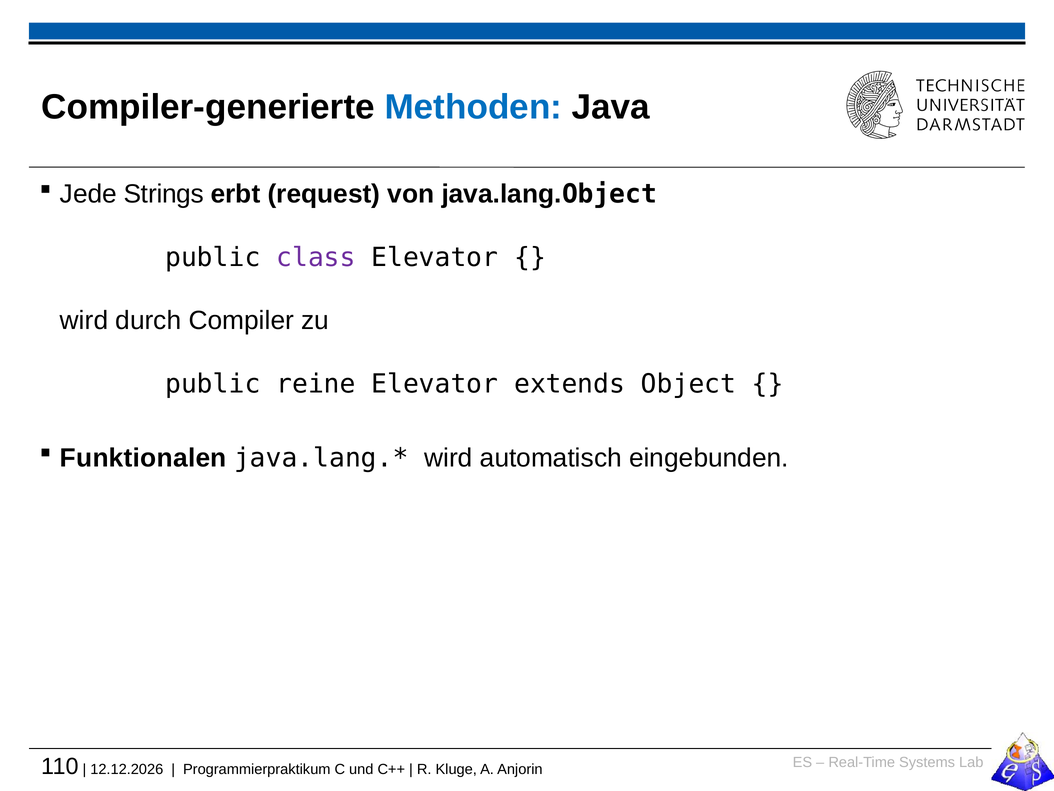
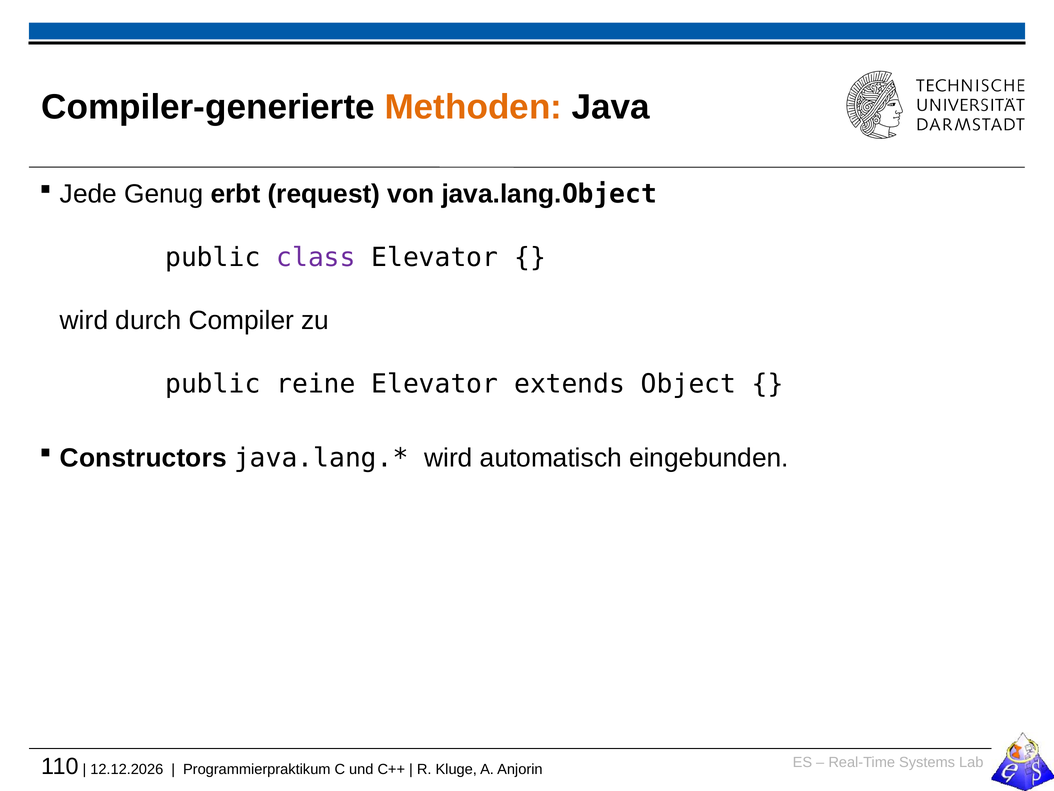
Methoden colour: blue -> orange
Strings: Strings -> Genug
Funktionalen: Funktionalen -> Constructors
